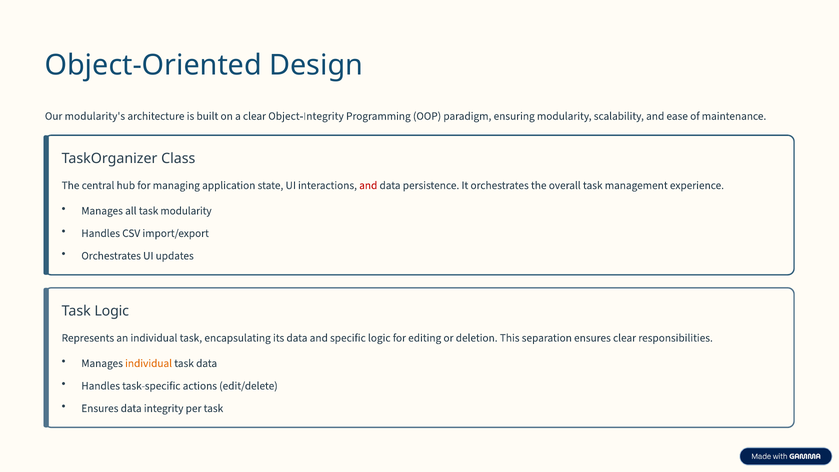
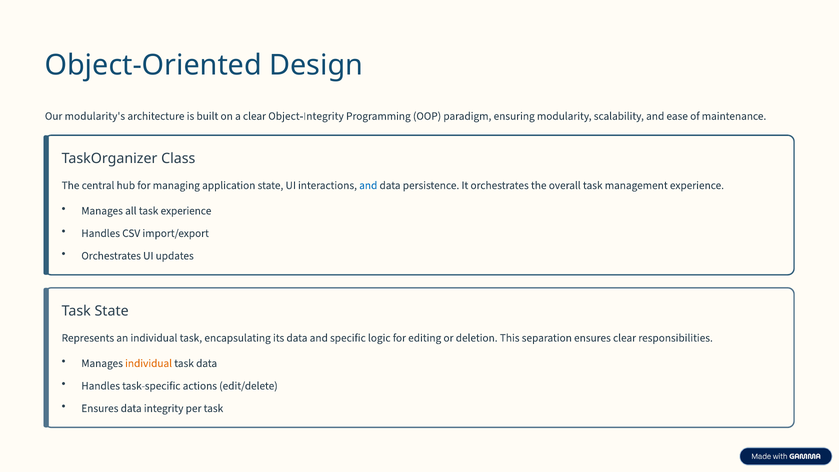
and at (368, 185) colour: red -> blue
task modularity: modularity -> experience
Task Logic: Logic -> State
